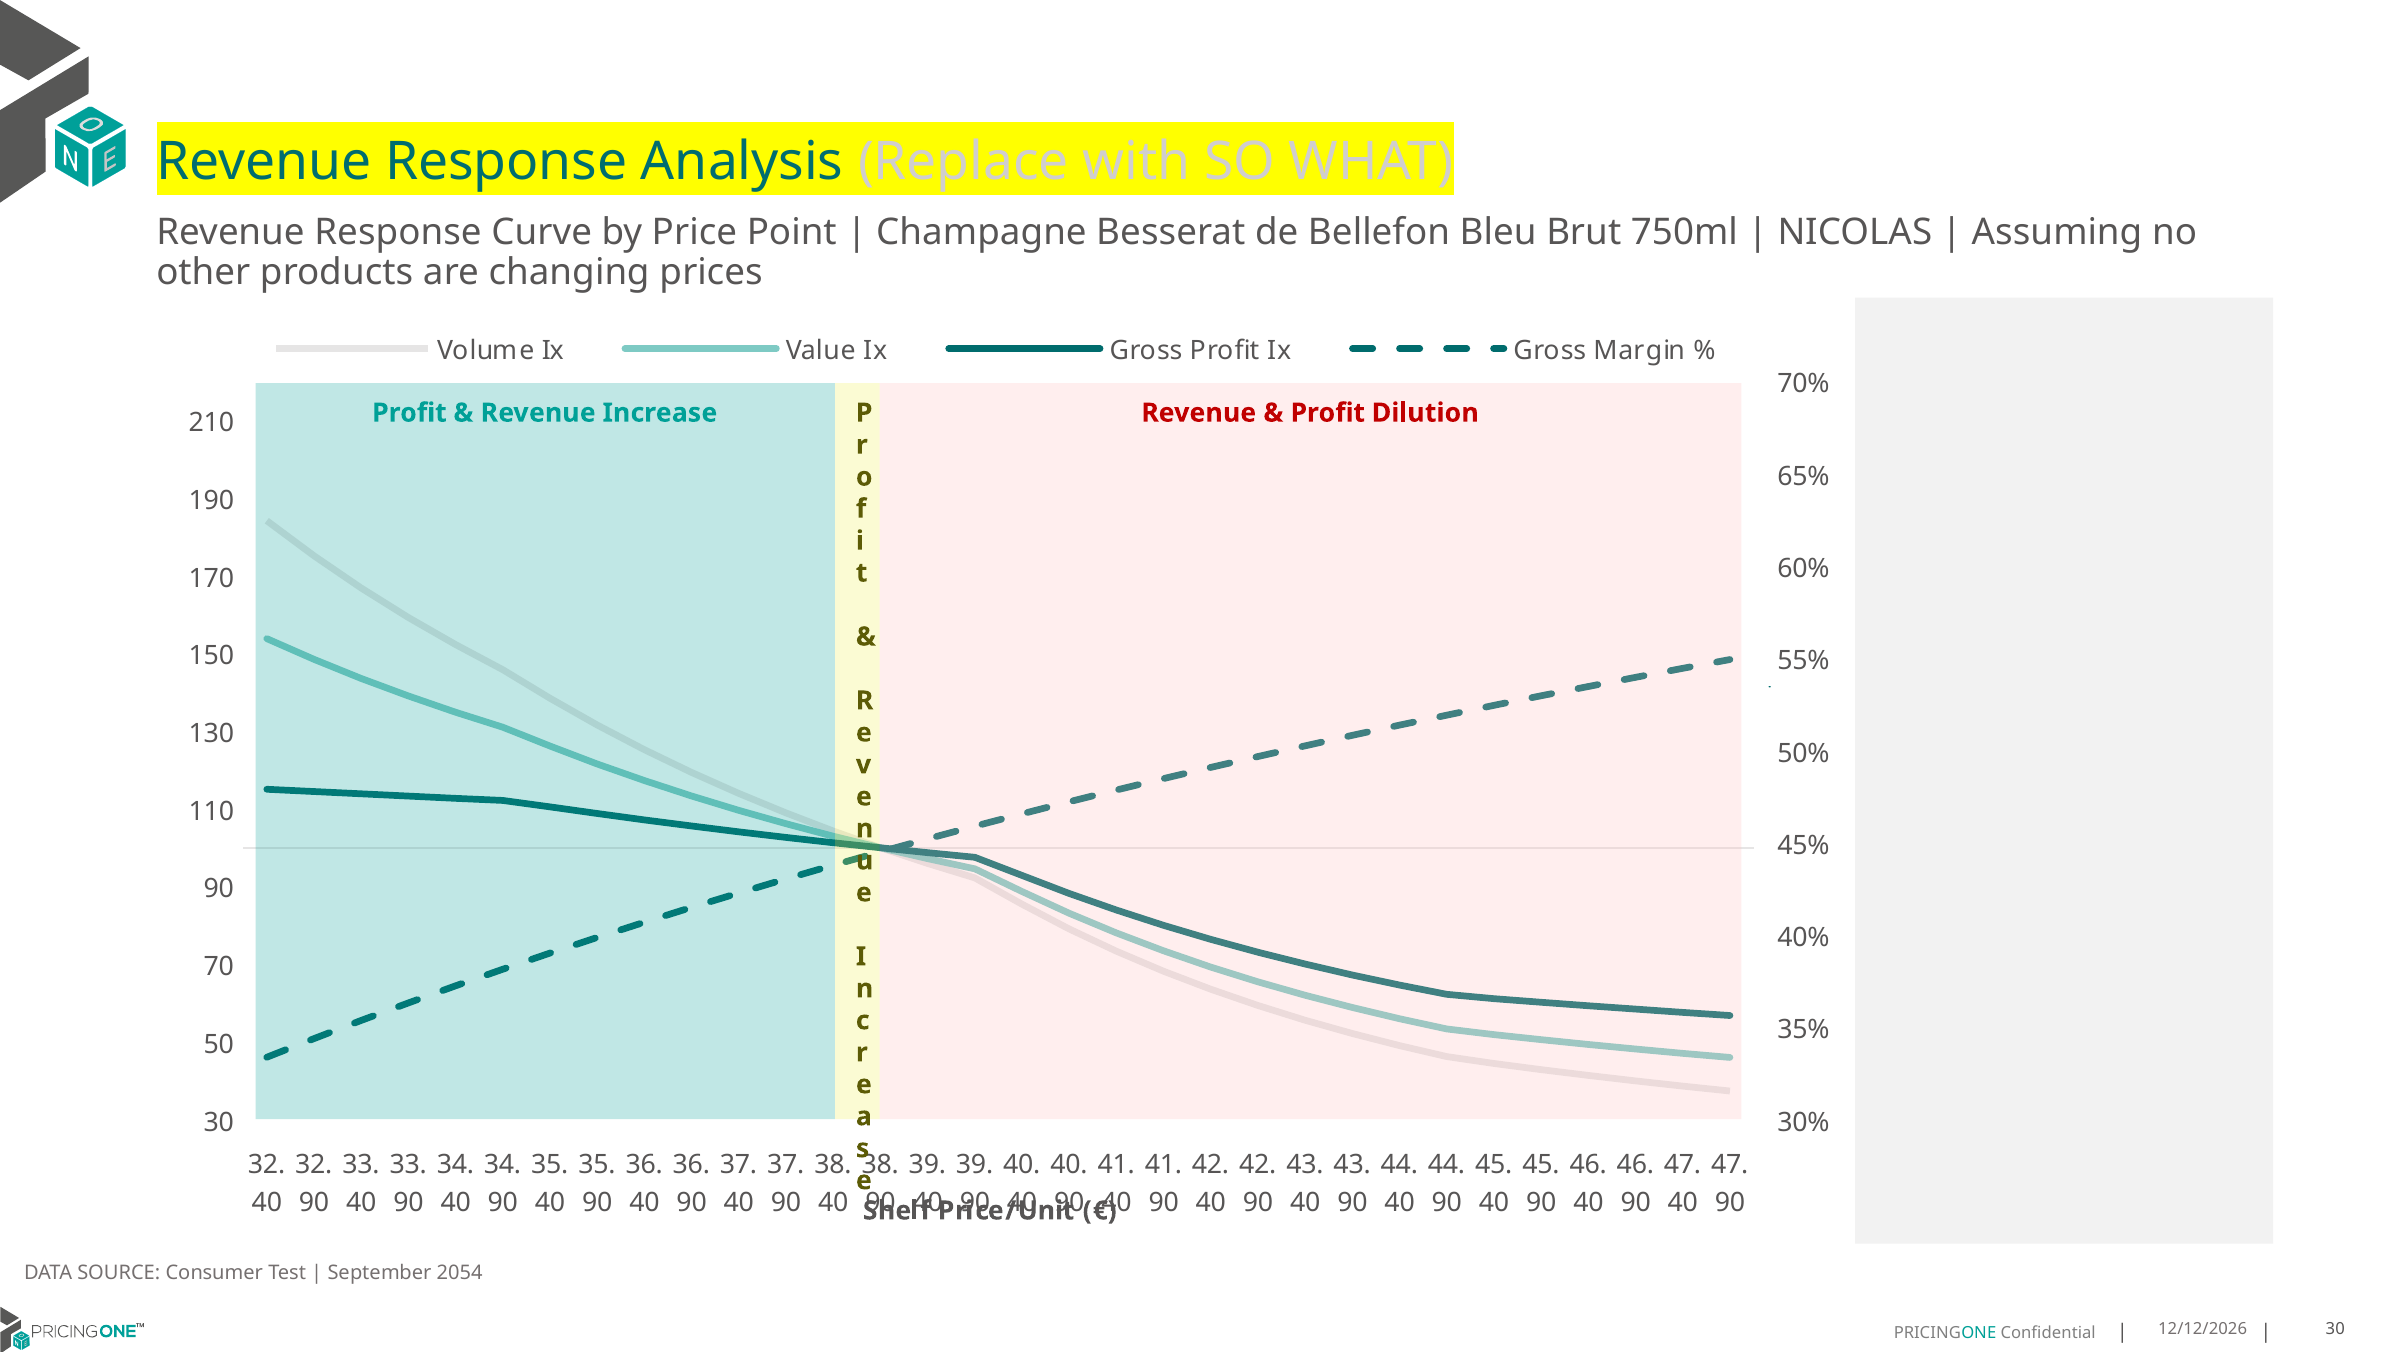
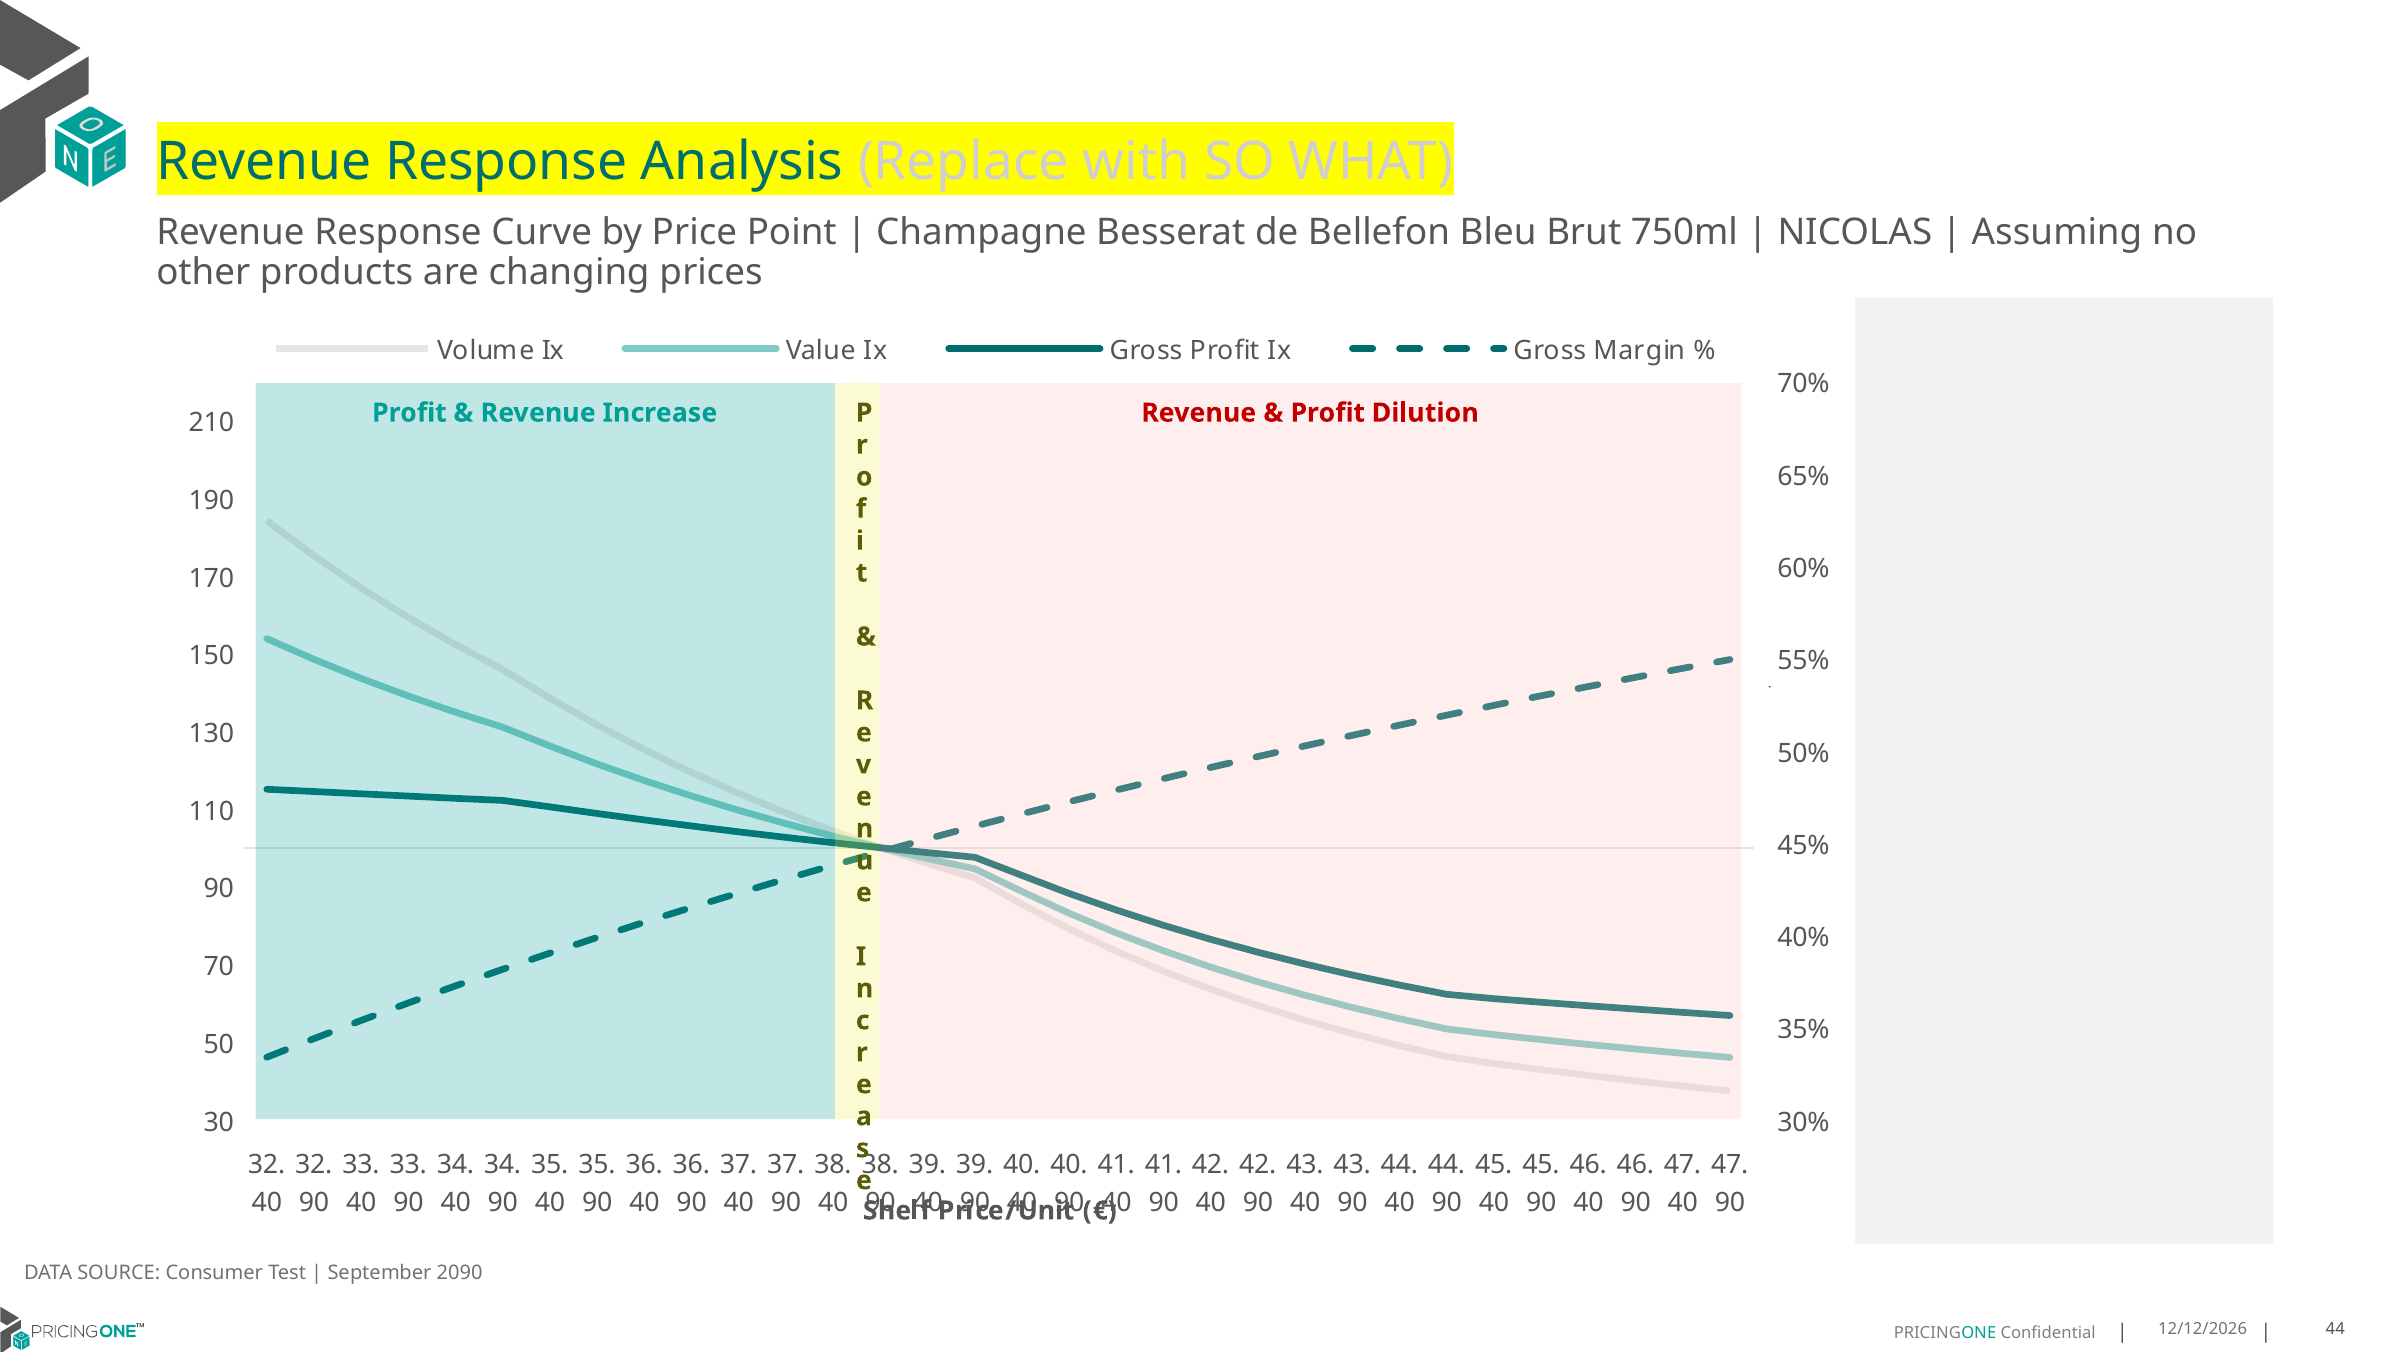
2054: 2054 -> 2090
30 at (2335, 1330): 30 -> 44
